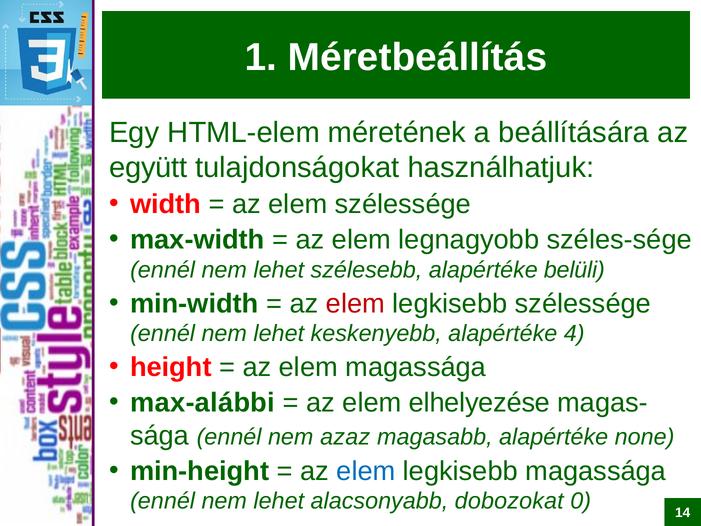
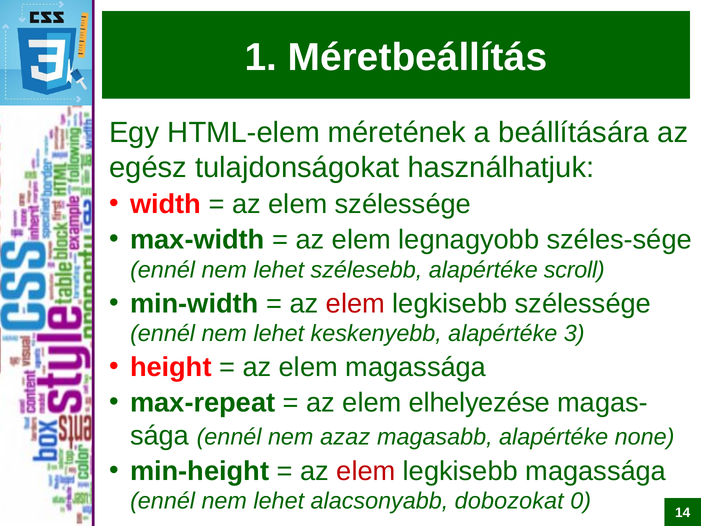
együtt: együtt -> egész
belüli: belüli -> scroll
4: 4 -> 3
max-alábbi: max-alábbi -> max-repeat
elem at (366, 471) colour: blue -> red
